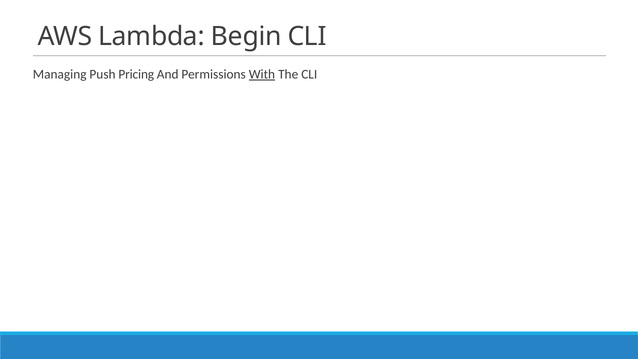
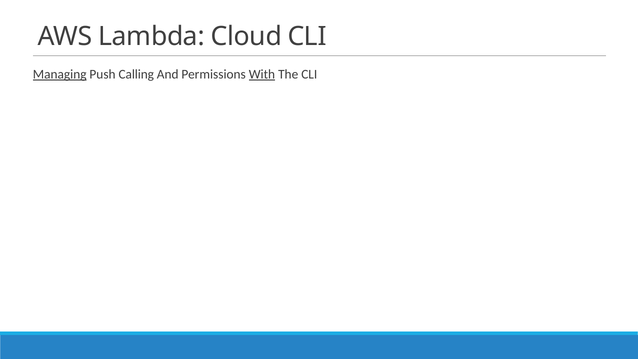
Begin: Begin -> Cloud
Managing underline: none -> present
Pricing: Pricing -> Calling
